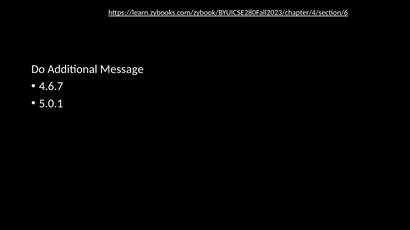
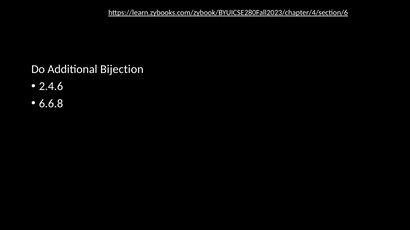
Message: Message -> Bijection
4.6.7: 4.6.7 -> 2.4.6
5.0.1: 5.0.1 -> 6.6.8
